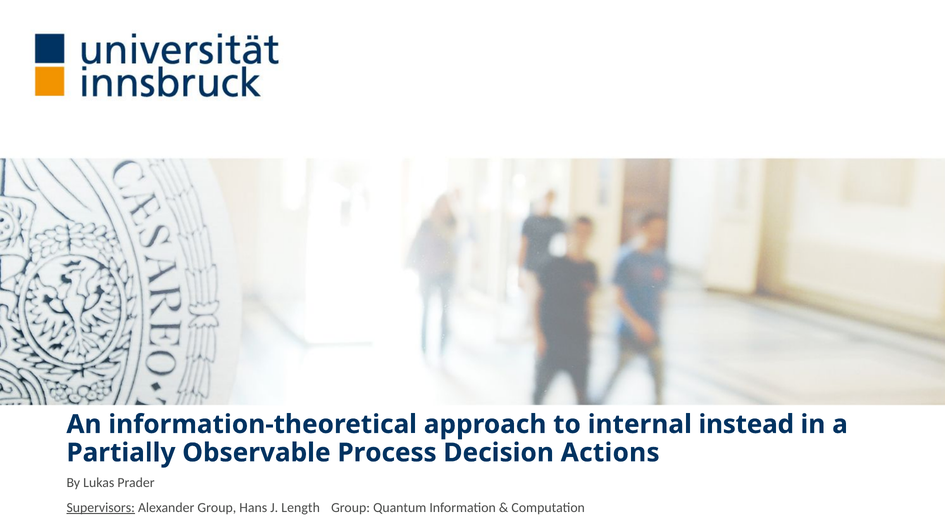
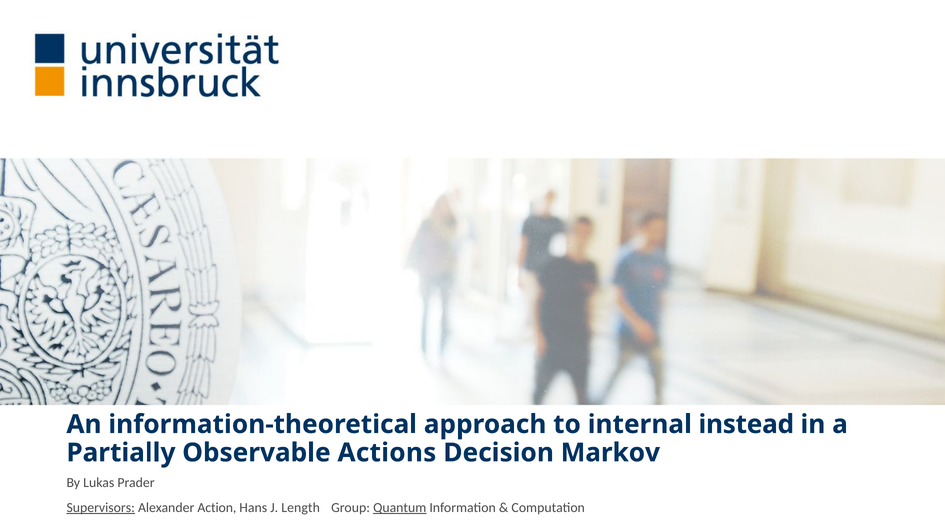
Process: Process -> Actions
Actions: Actions -> Markov
Alexander Group: Group -> Action
Quantum underline: none -> present
